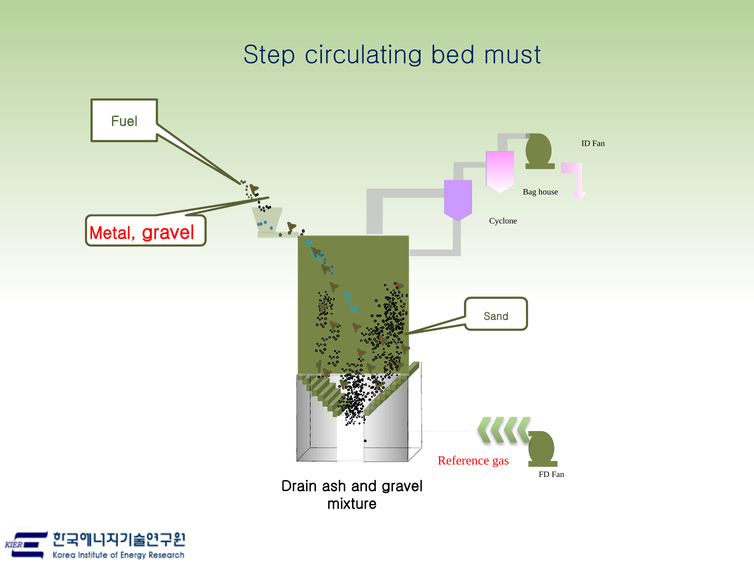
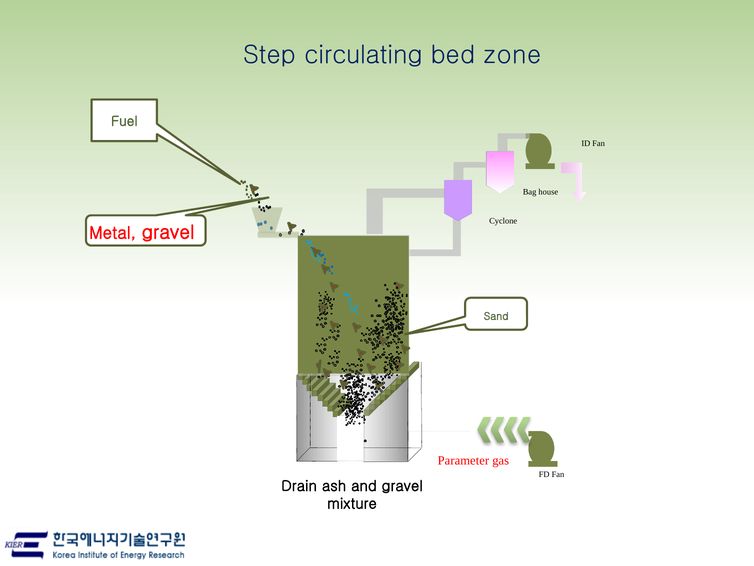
must: must -> zone
Reference: Reference -> Parameter
